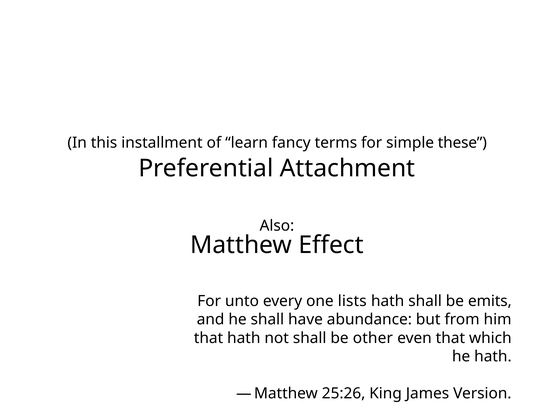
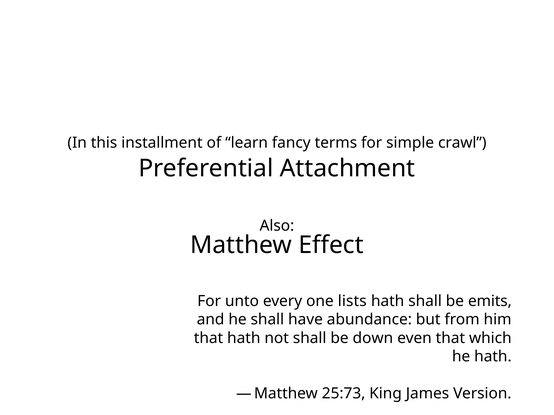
these: these -> crawl
other: other -> down
25:26: 25:26 -> 25:73
